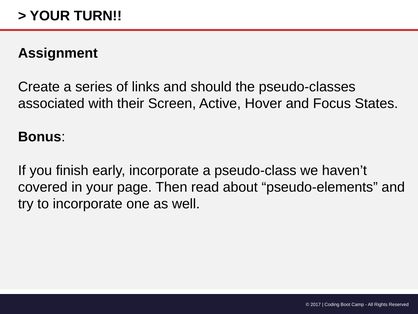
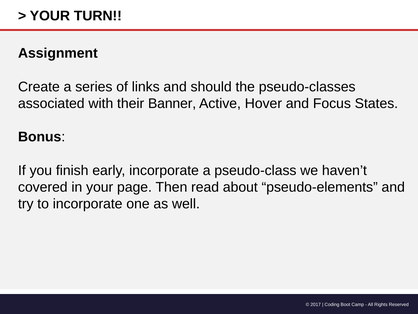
Screen: Screen -> Banner
